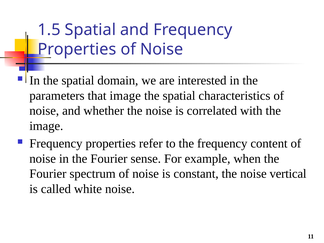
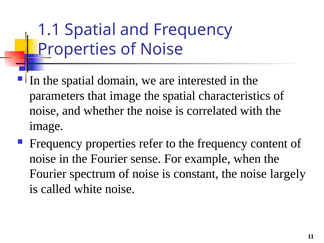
1.5: 1.5 -> 1.1
vertical: vertical -> largely
